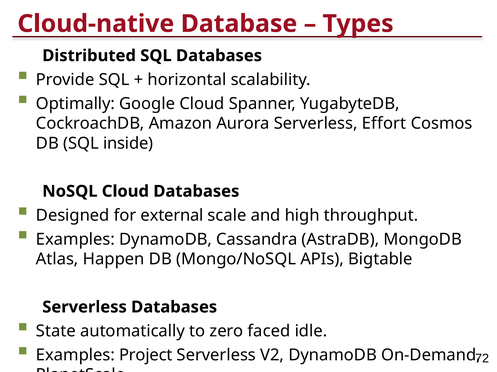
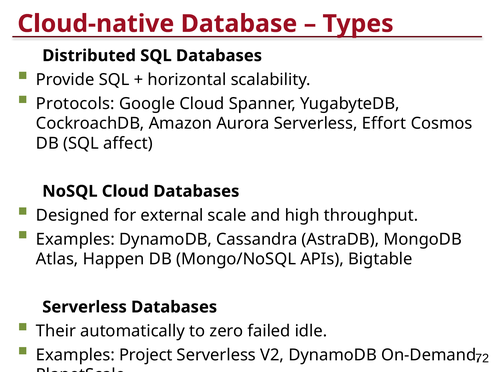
Optimally: Optimally -> Protocols
inside: inside -> affect
State: State -> Their
faced: faced -> failed
